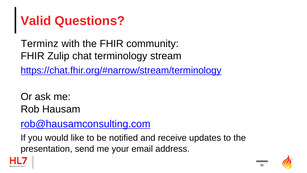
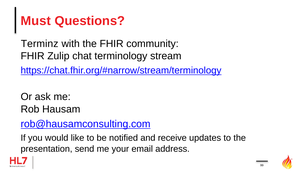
Valid: Valid -> Must
